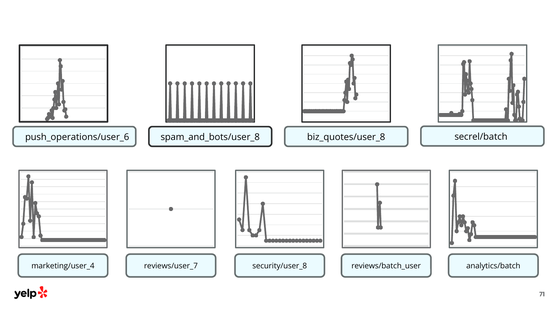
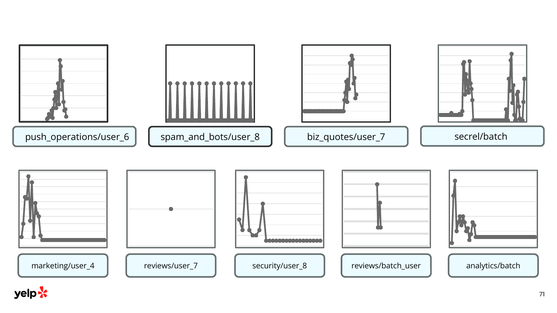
biz_quotes/user_8: biz_quotes/user_8 -> biz_quotes/user_7
